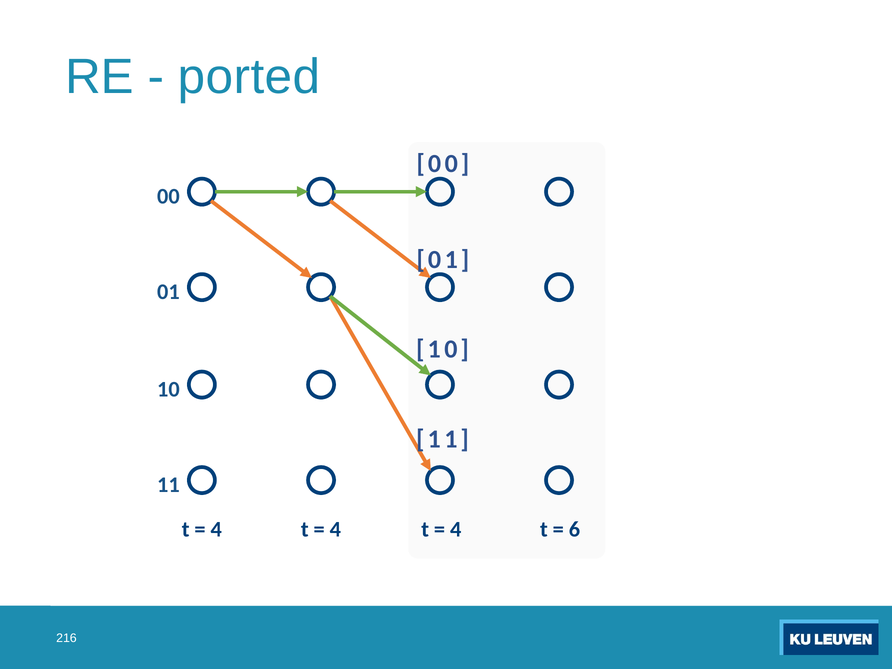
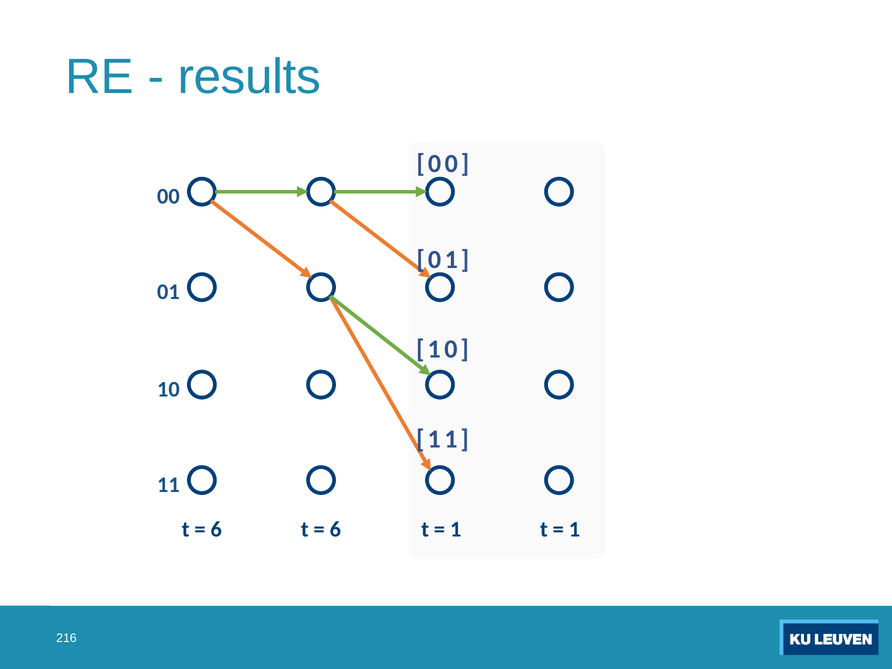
ported: ported -> results
4 at (216, 529): 4 -> 6
4 at (335, 529): 4 -> 6
4 at (456, 529): 4 -> 1
6 at (574, 529): 6 -> 1
